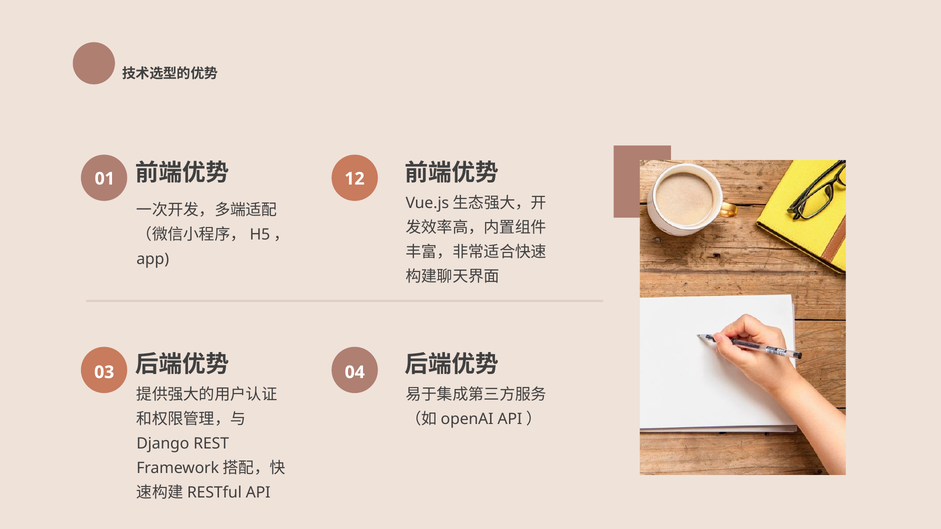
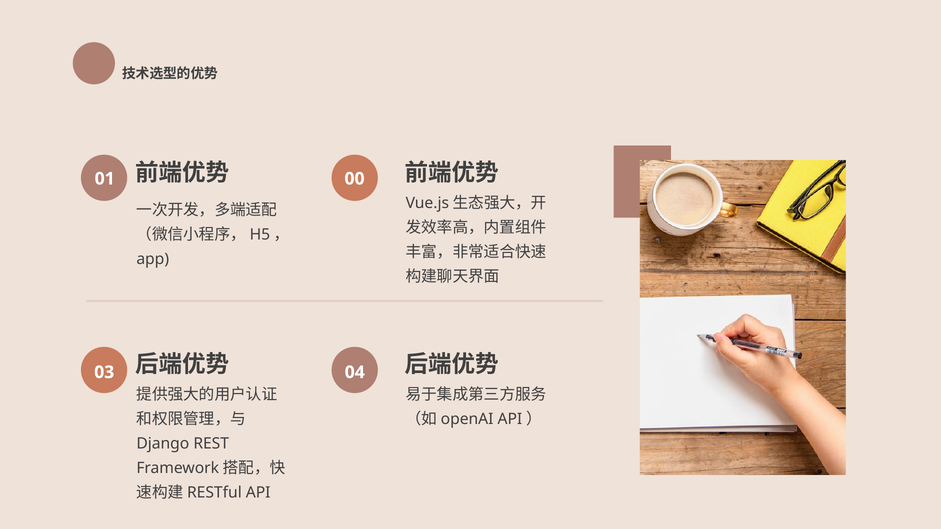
12: 12 -> 00
